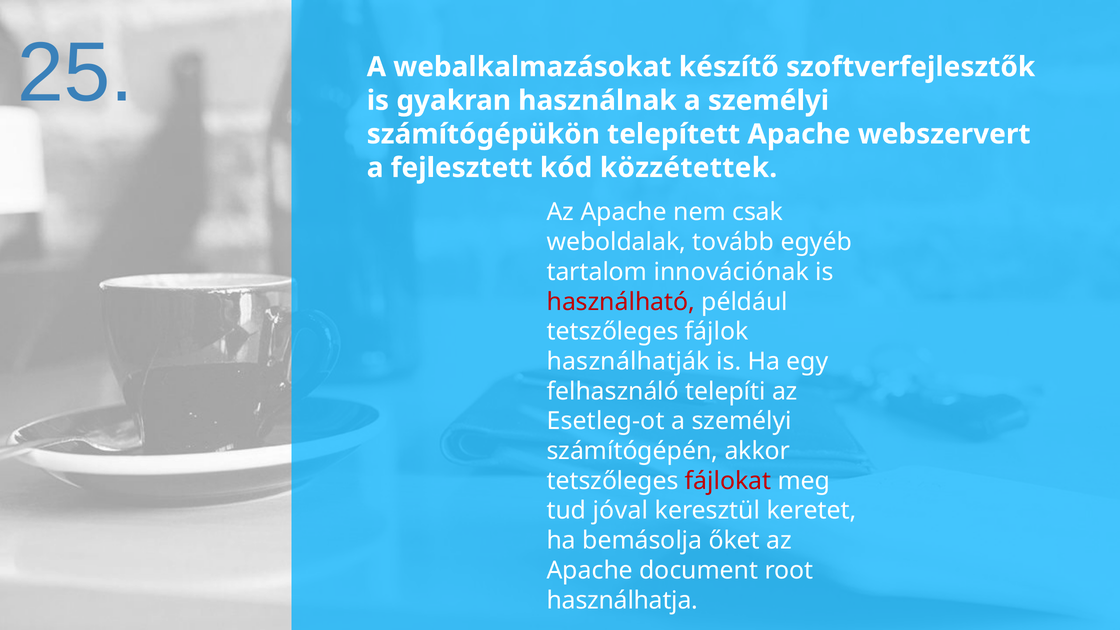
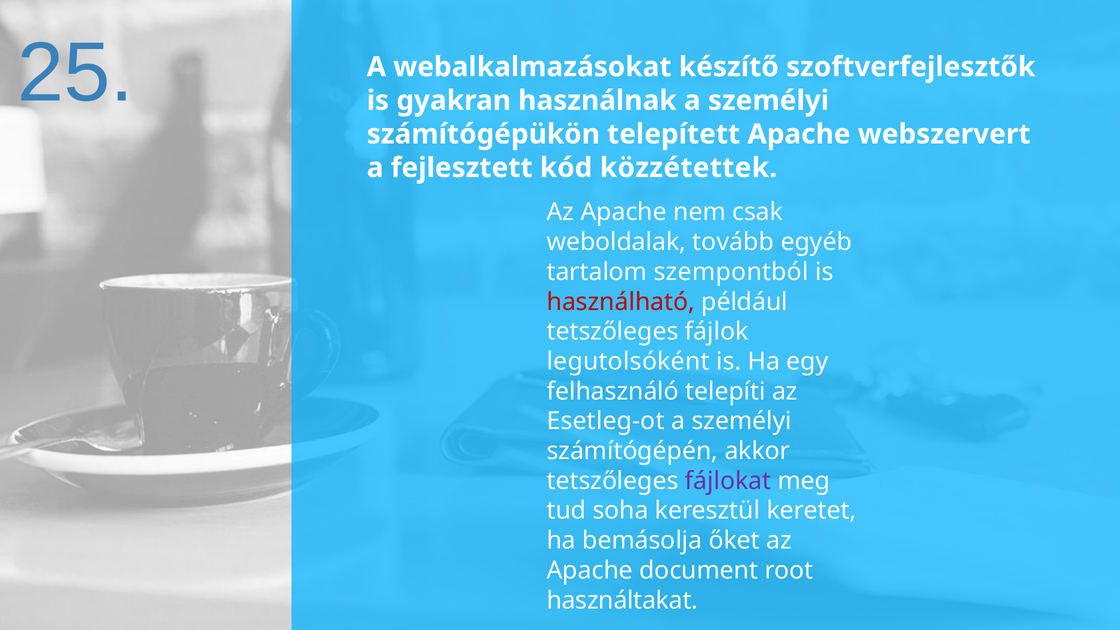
innovációnak: innovációnak -> szempontból
használhatják: használhatják -> legutolsóként
fájlokat colour: red -> purple
jóval: jóval -> soha
használhatja: használhatja -> használtakat
